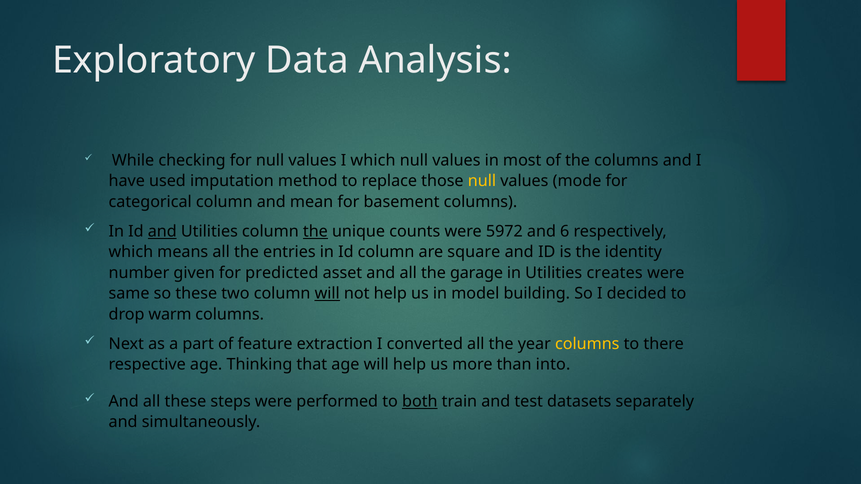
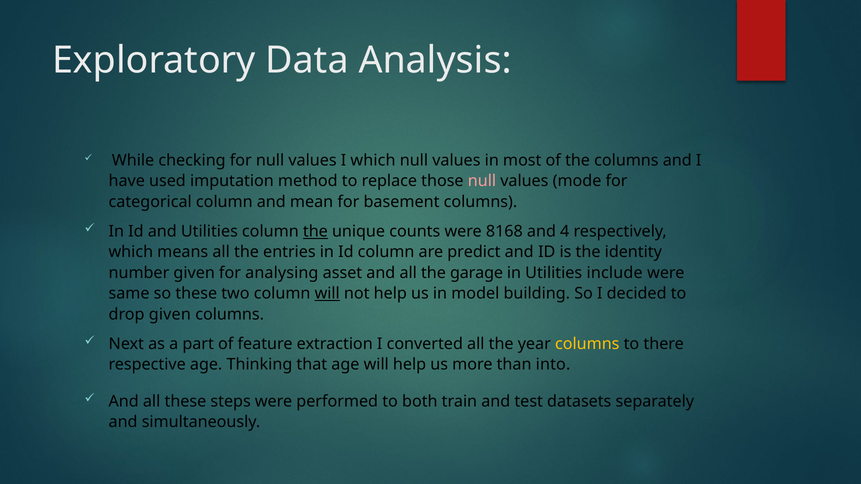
null at (482, 181) colour: yellow -> pink
and at (162, 232) underline: present -> none
5972: 5972 -> 8168
6: 6 -> 4
square: square -> predict
predicted: predicted -> analysing
creates: creates -> include
drop warm: warm -> given
both underline: present -> none
